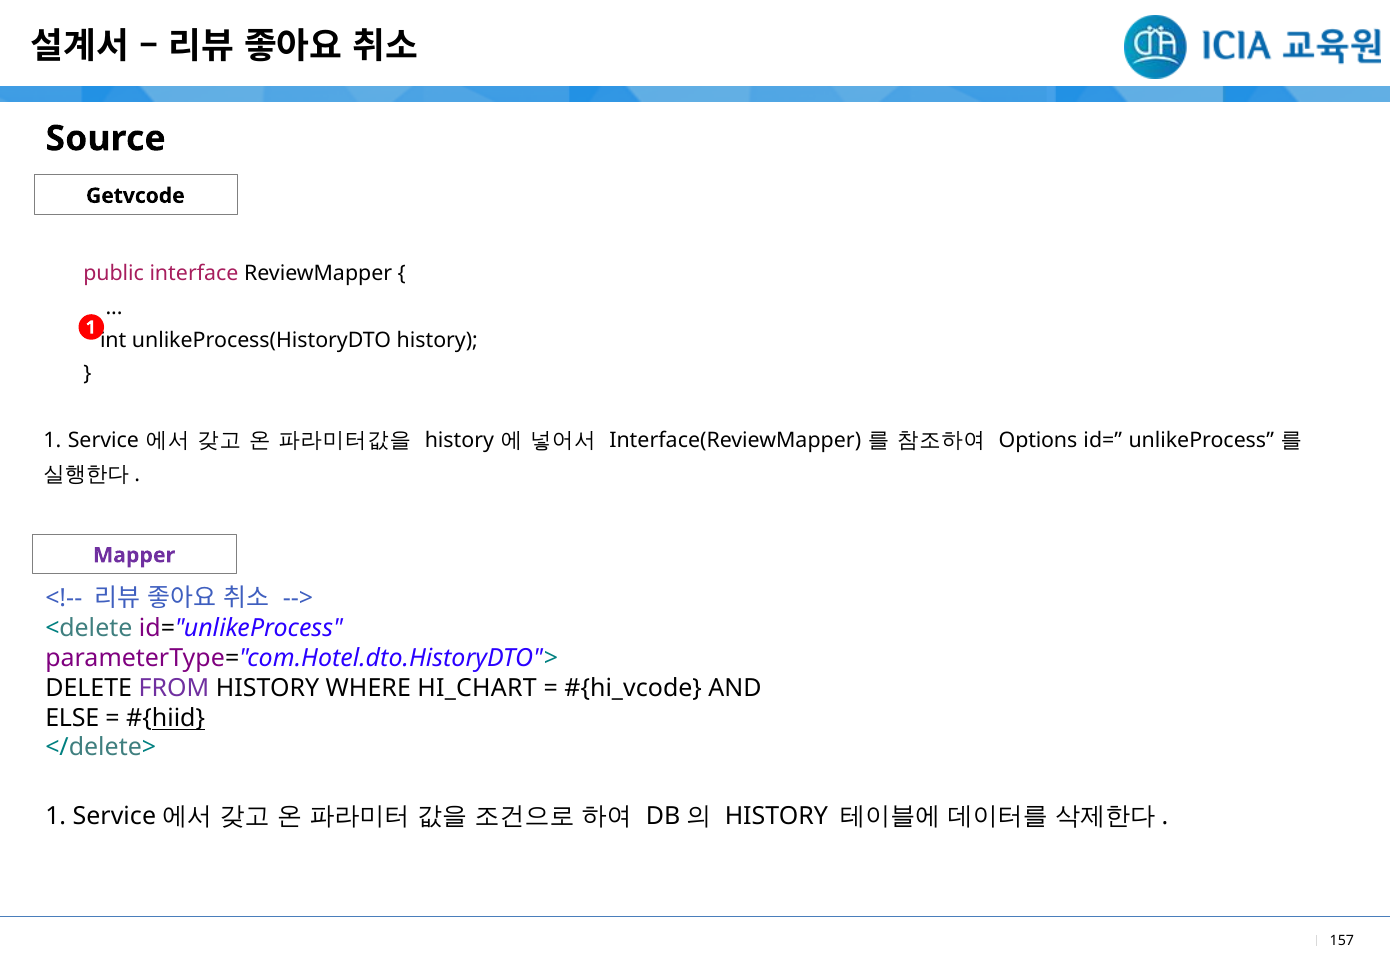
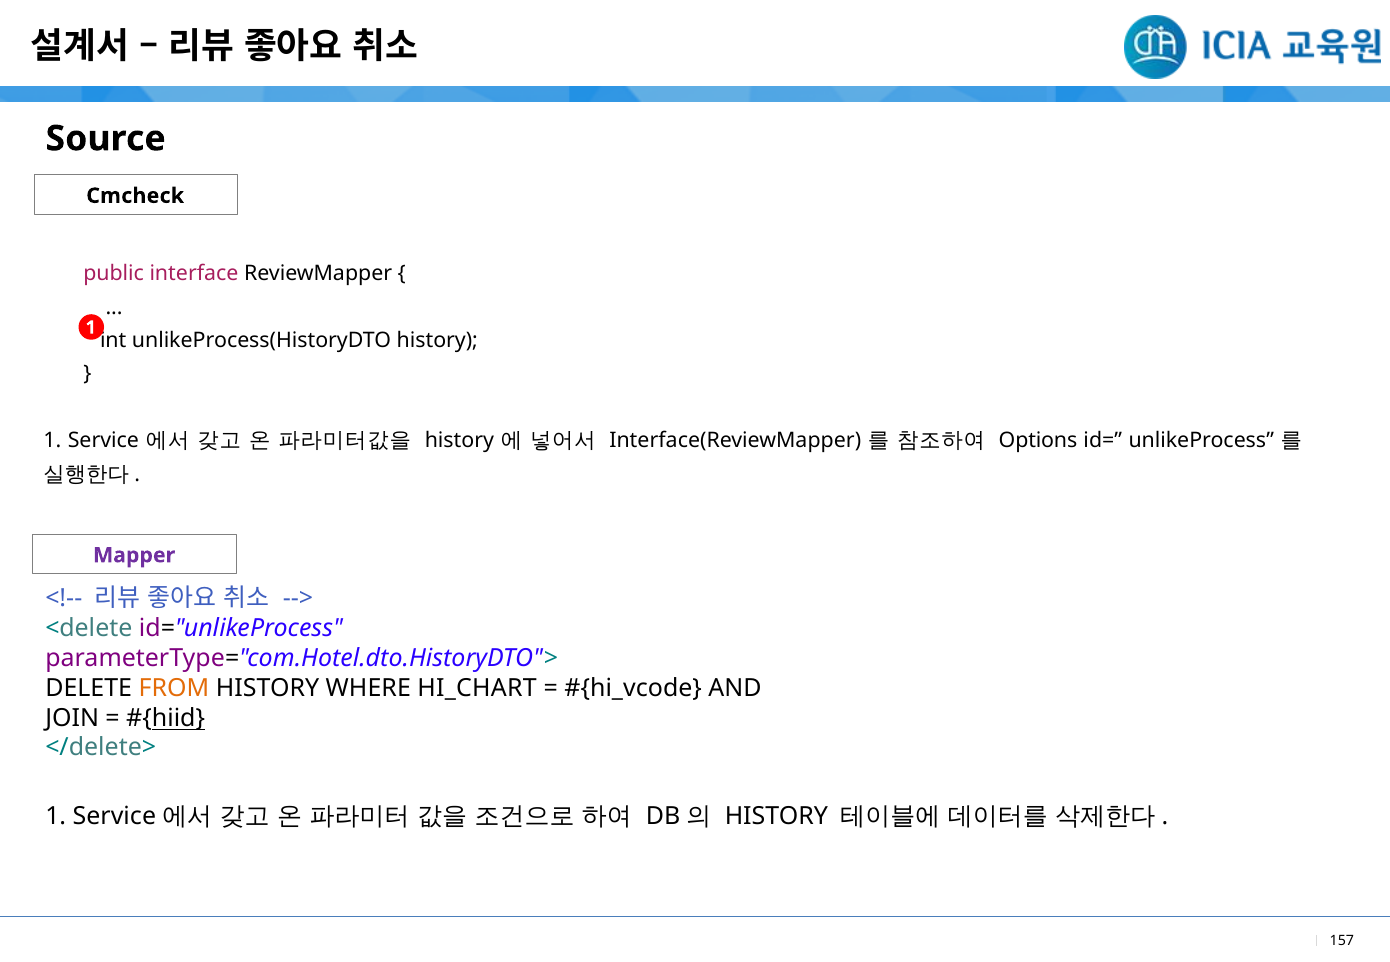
Getvcode: Getvcode -> Cmcheck
FROM colour: purple -> orange
ELSE: ELSE -> JOIN
